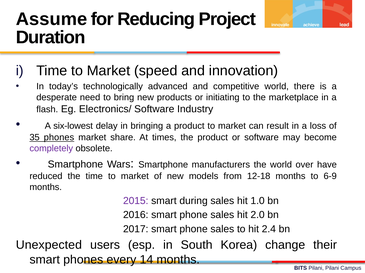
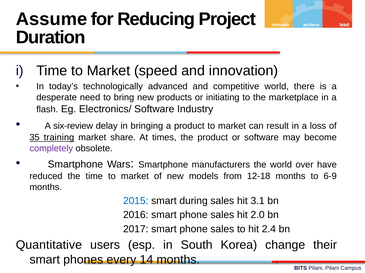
six-lowest: six-lowest -> six-review
35 phones: phones -> training
2015 colour: purple -> blue
1.0: 1.0 -> 3.1
Unexpected: Unexpected -> Quantitative
